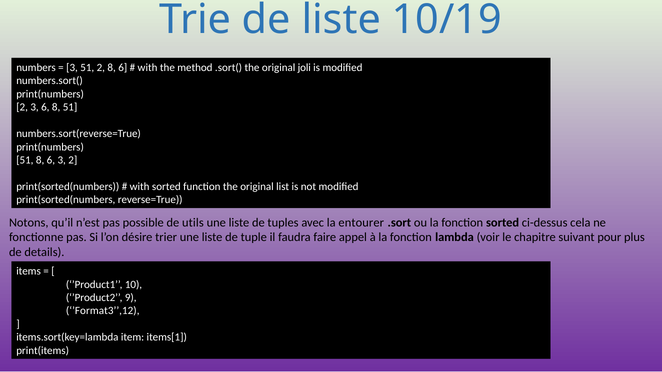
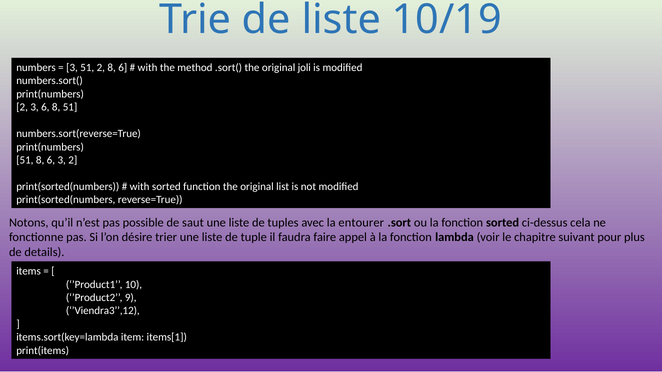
utils: utils -> saut
’Format3’’,12: ’Format3’’,12 -> ’Viendra3’’,12
